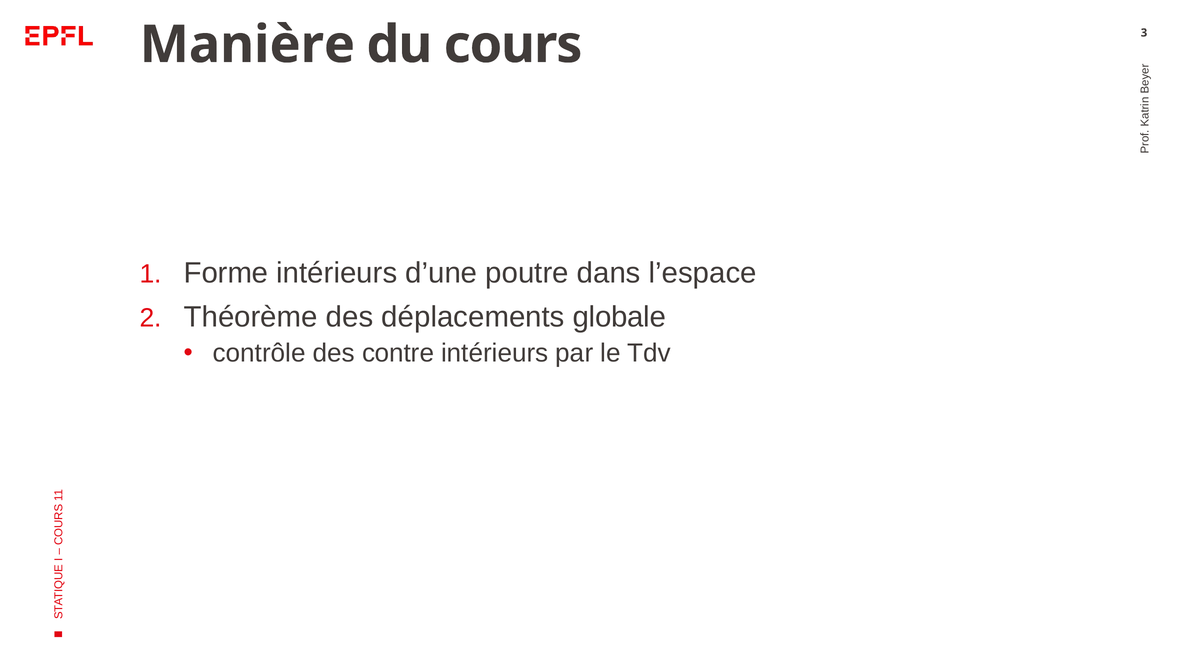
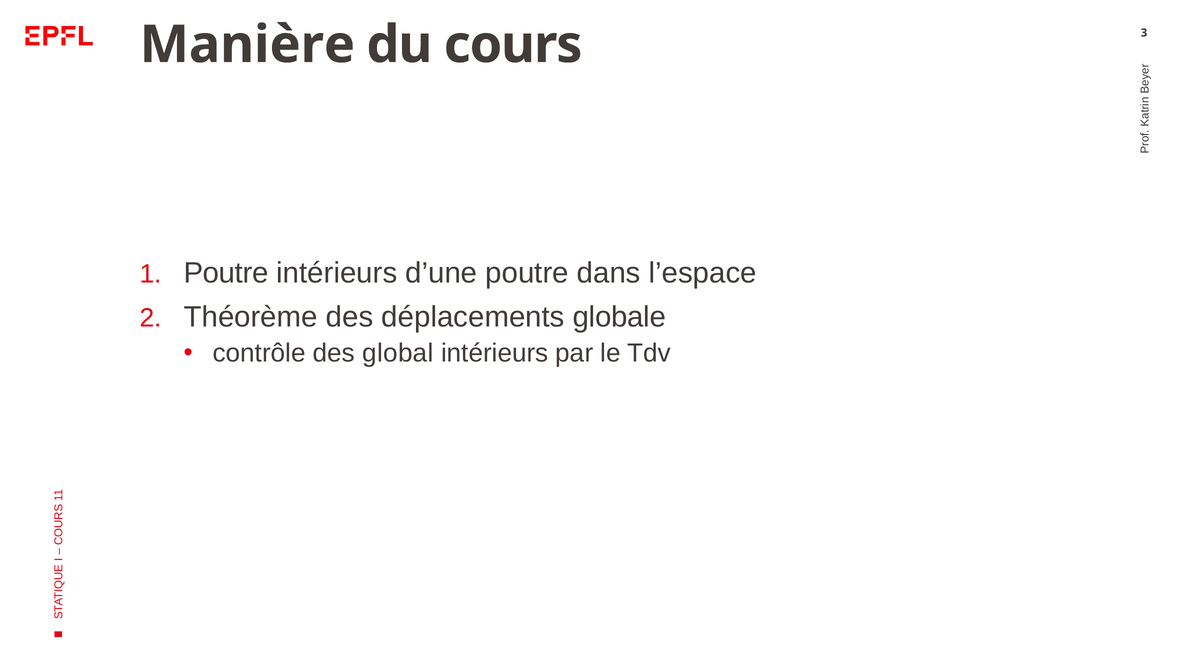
Forme at (226, 273): Forme -> Poutre
contre: contre -> global
